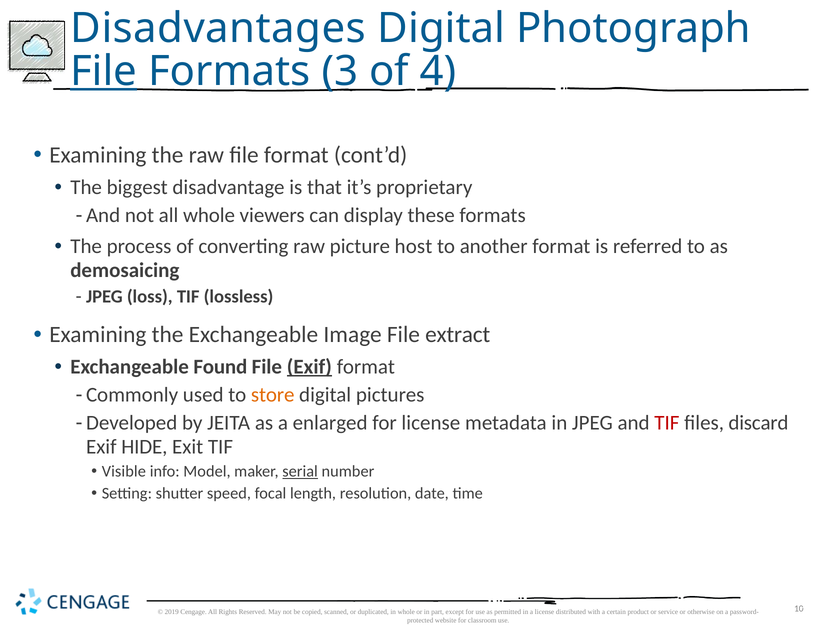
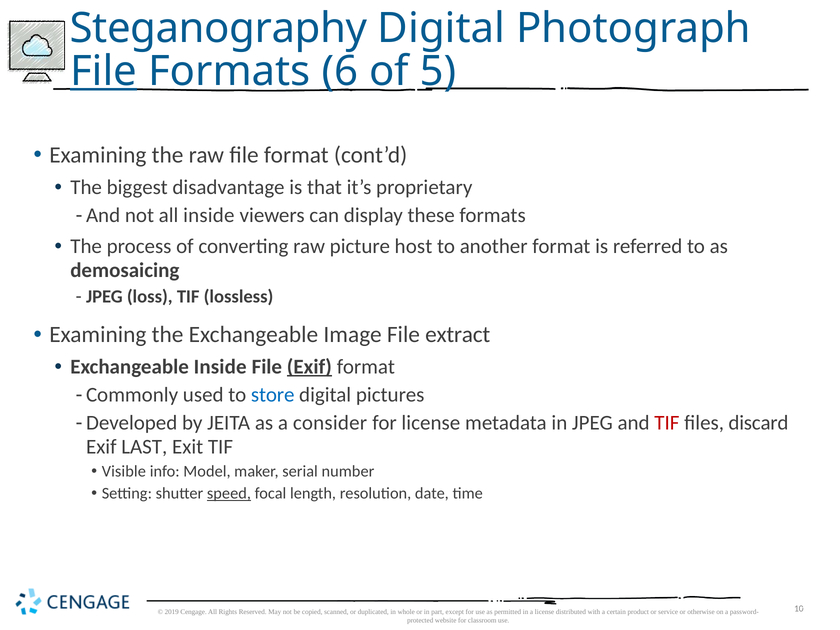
Disadvantages: Disadvantages -> Steganography
3: 3 -> 6
4: 4 -> 5
all whole: whole -> inside
Exchangeable Found: Found -> Inside
store colour: orange -> blue
enlarged: enlarged -> consider
HIDE: HIDE -> LAST
serial underline: present -> none
speed underline: none -> present
